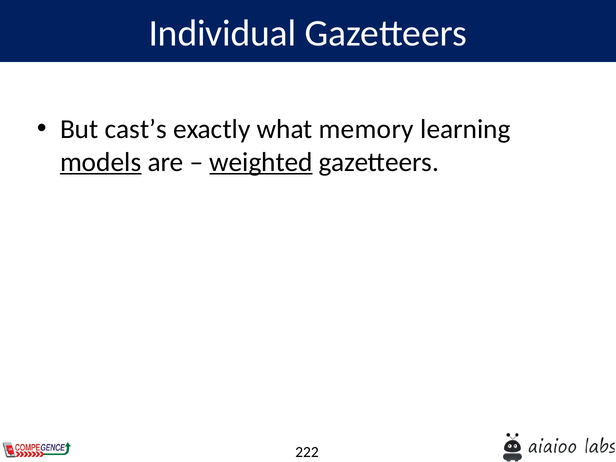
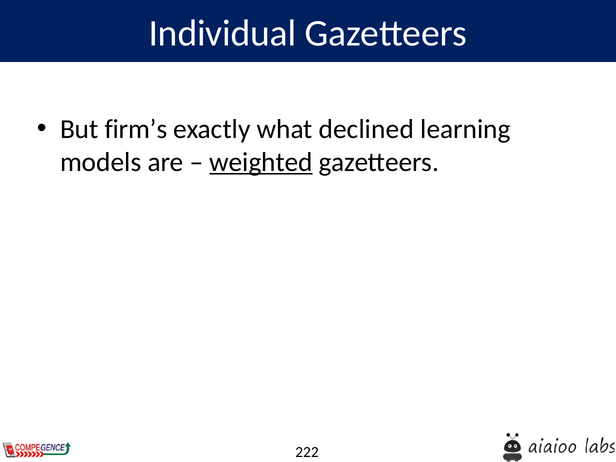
cast’s: cast’s -> firm’s
memory: memory -> declined
models underline: present -> none
